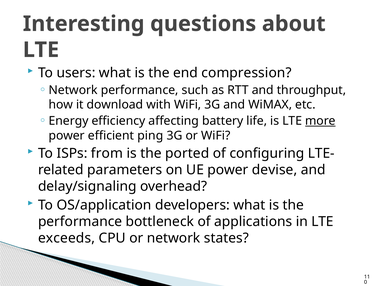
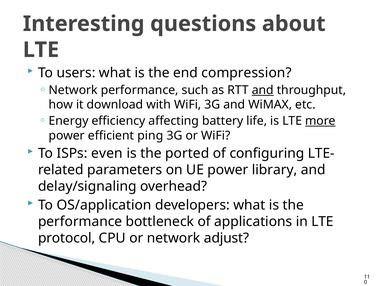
and at (263, 90) underline: none -> present
from: from -> even
devise: devise -> library
exceeds: exceeds -> protocol
states: states -> adjust
